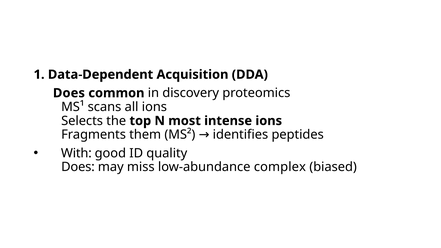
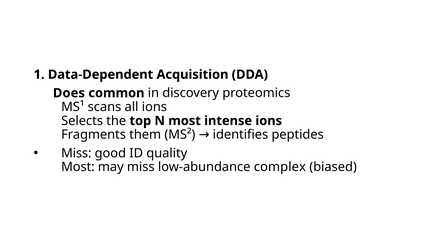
With at (76, 153): With -> Miss
Does at (78, 167): Does -> Most
